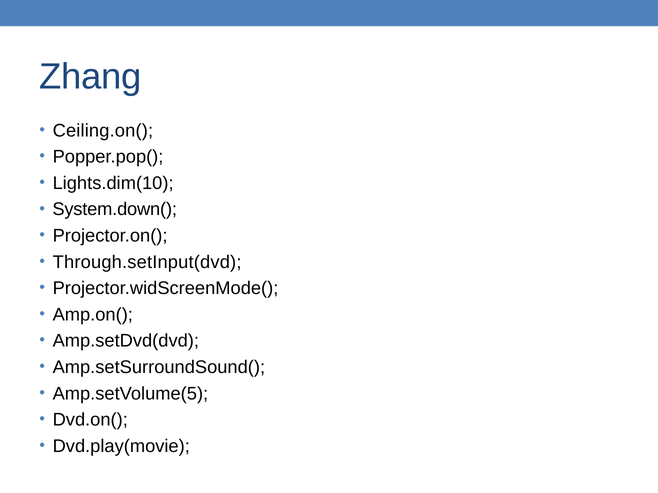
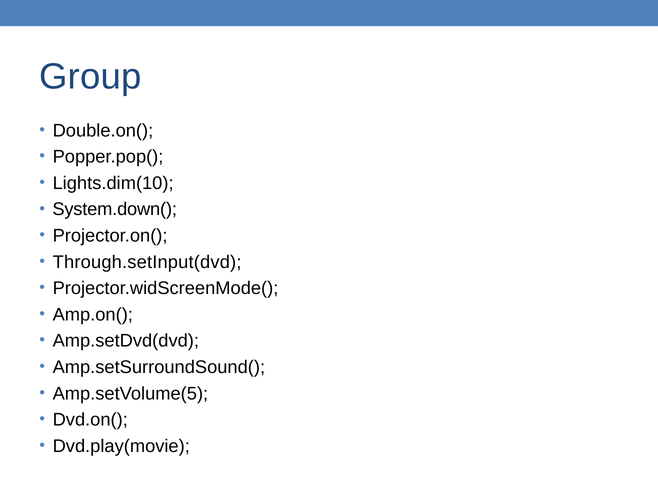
Zhang: Zhang -> Group
Ceiling.on(: Ceiling.on( -> Double.on(
